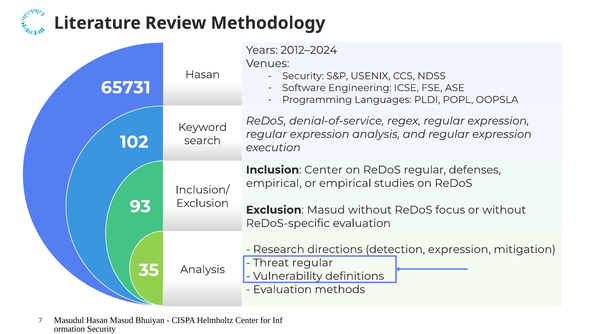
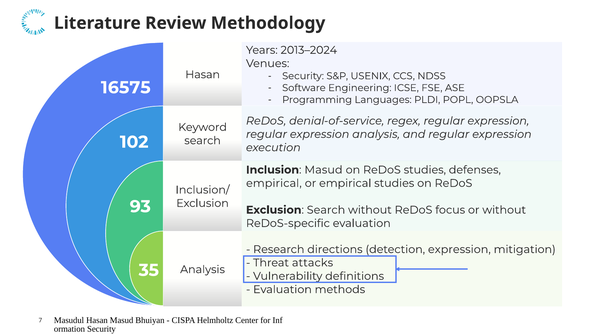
2012–2024: 2012–2024 -> 2013–2024
65731: 65731 -> 16575
Inclusion Center: Center -> Masud
ReDoS regular: regular -> studies
Exclusion Masud: Masud -> Search
Threat regular: regular -> attacks
